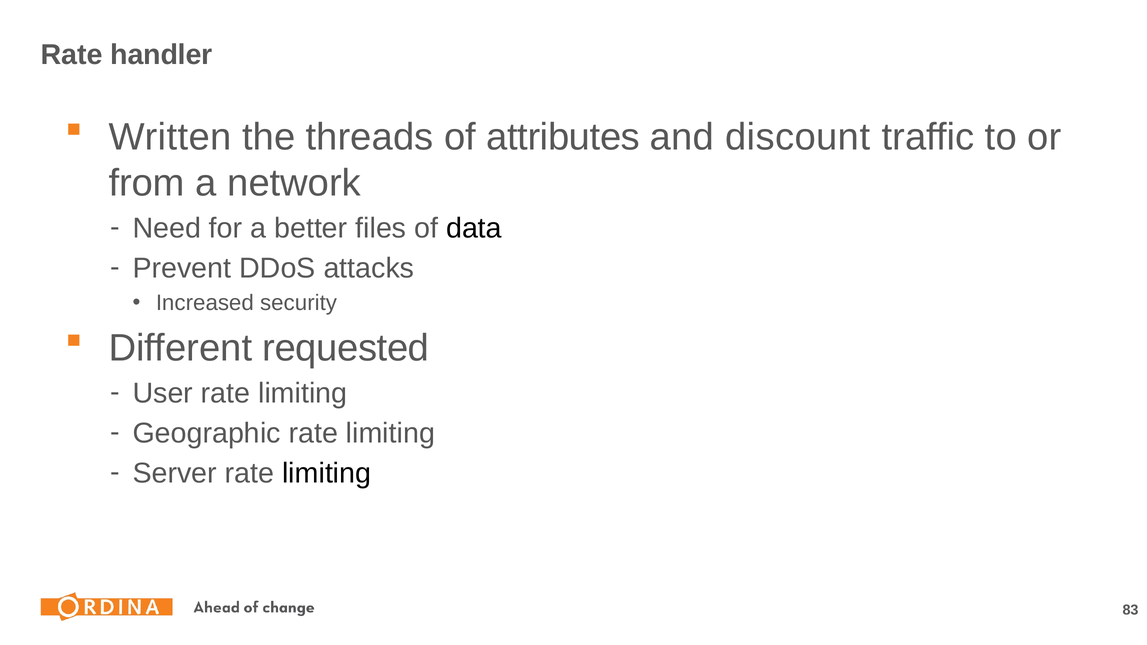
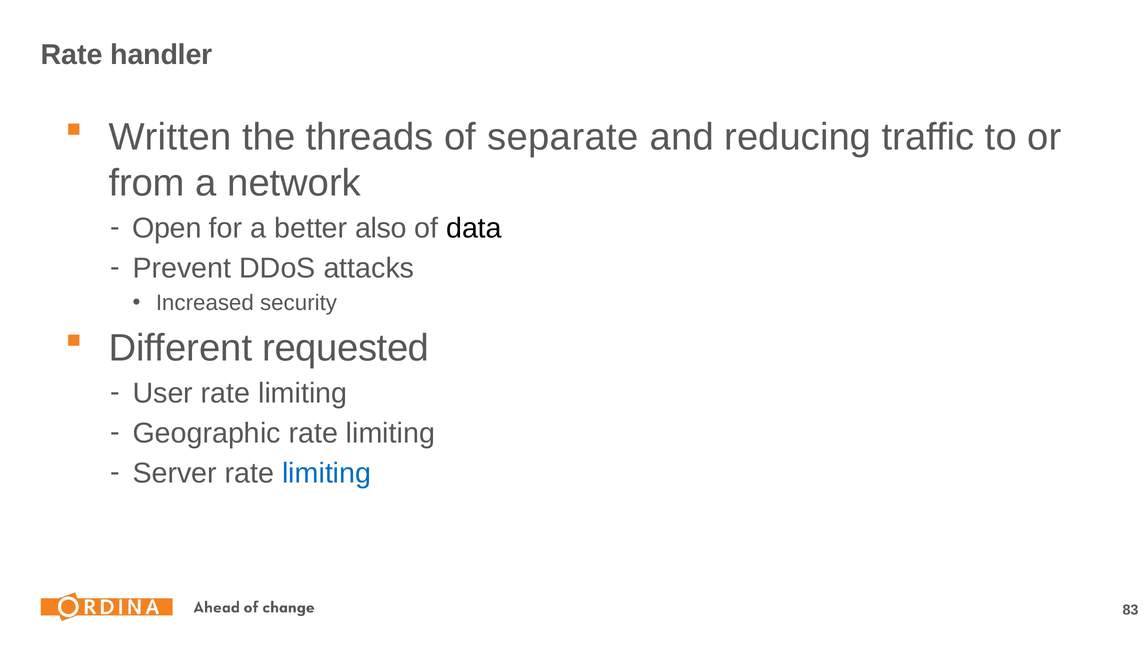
attributes: attributes -> separate
discount: discount -> reducing
Need: Need -> Open
files: files -> also
limiting at (327, 474) colour: black -> blue
